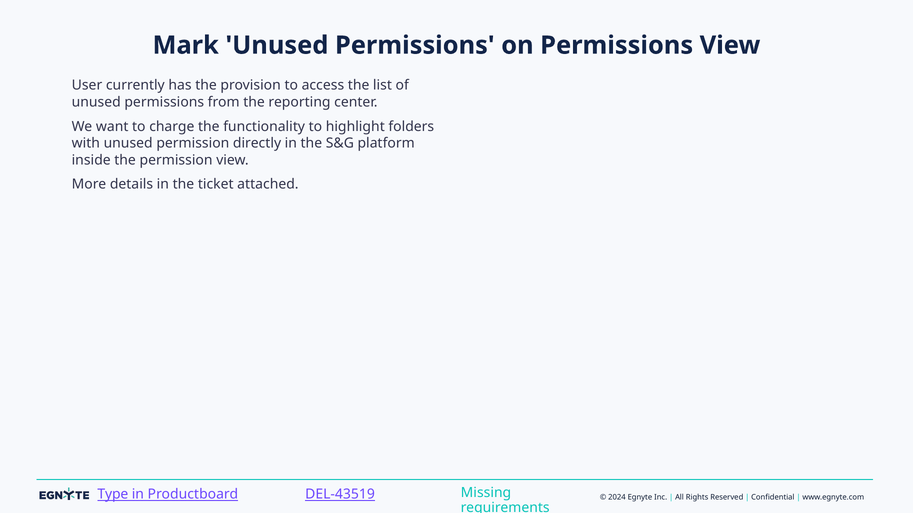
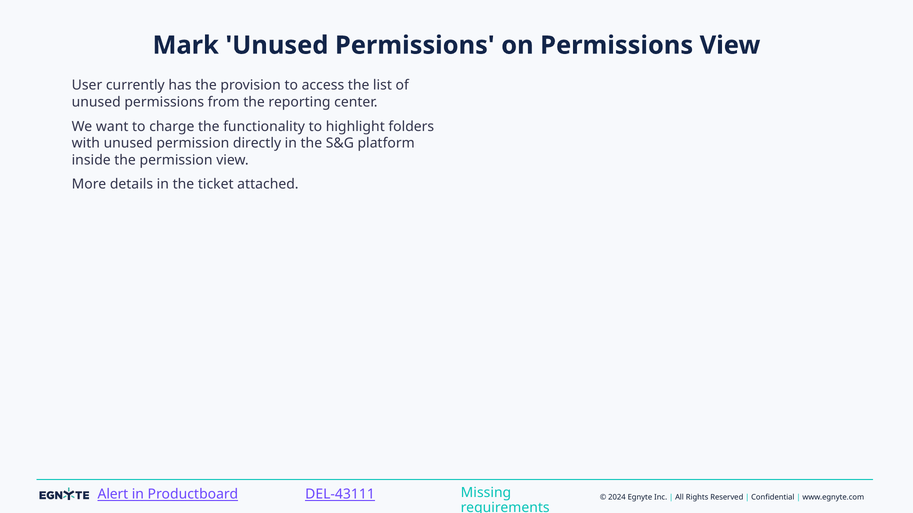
Type: Type -> Alert
DEL-43519: DEL-43519 -> DEL-43111
